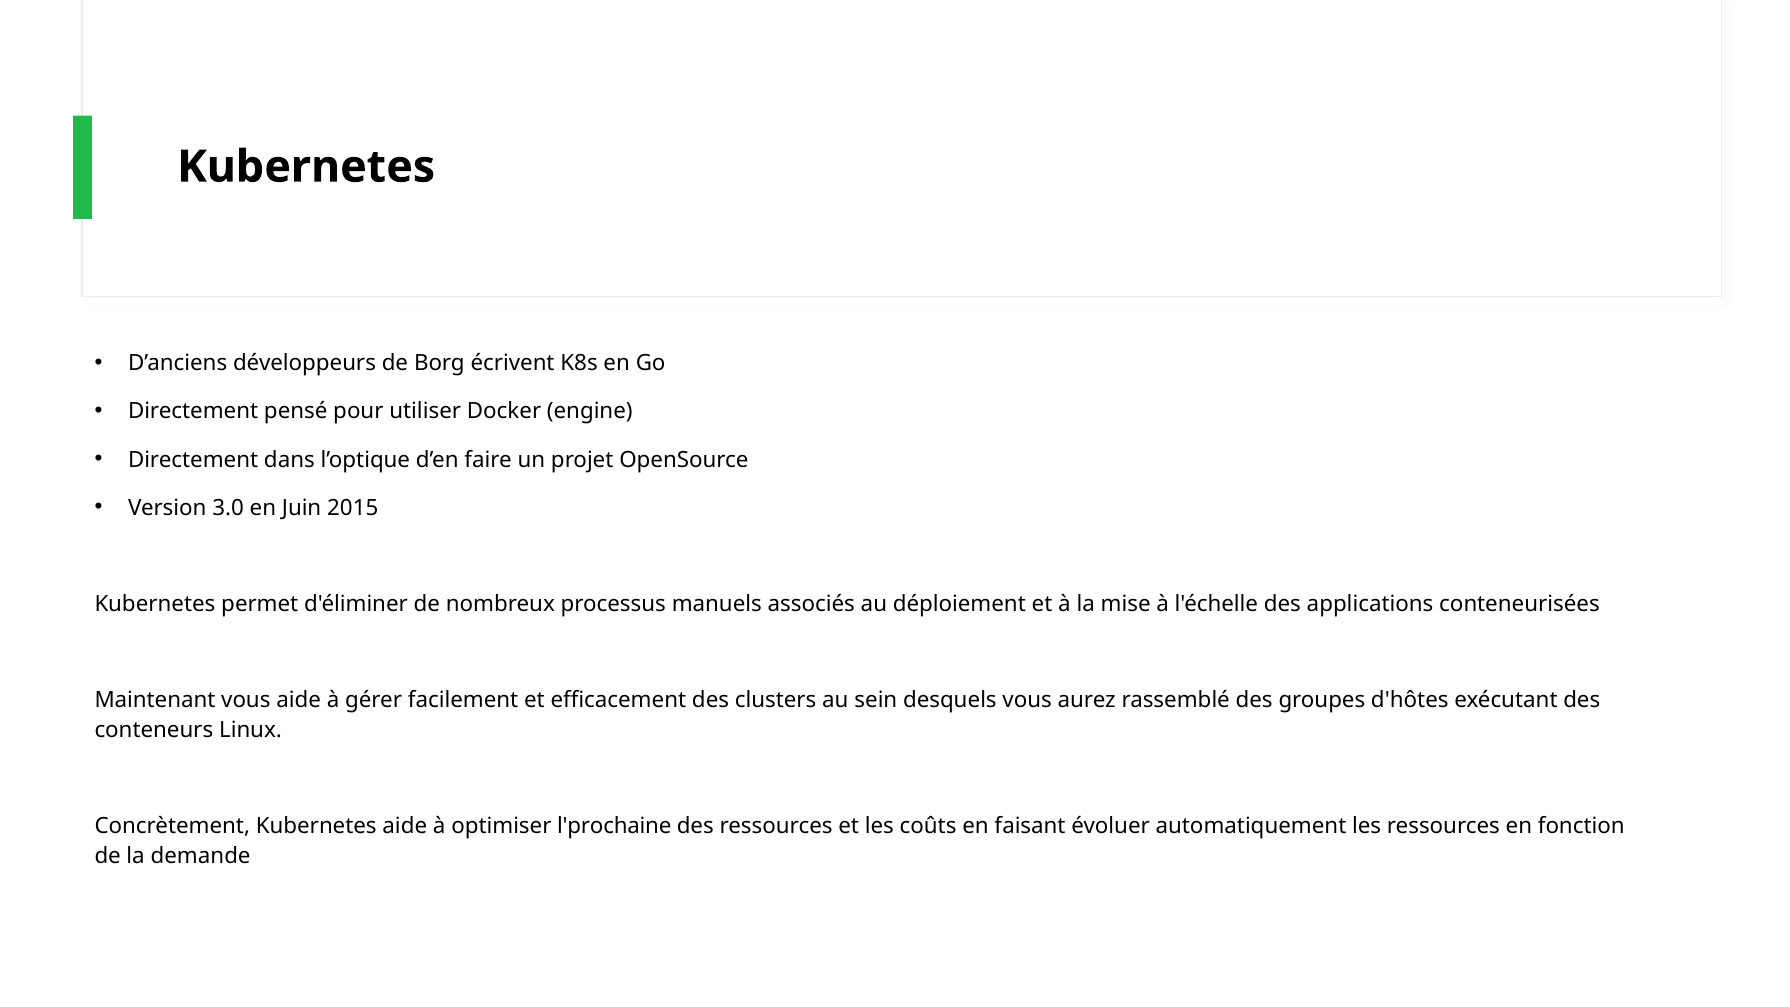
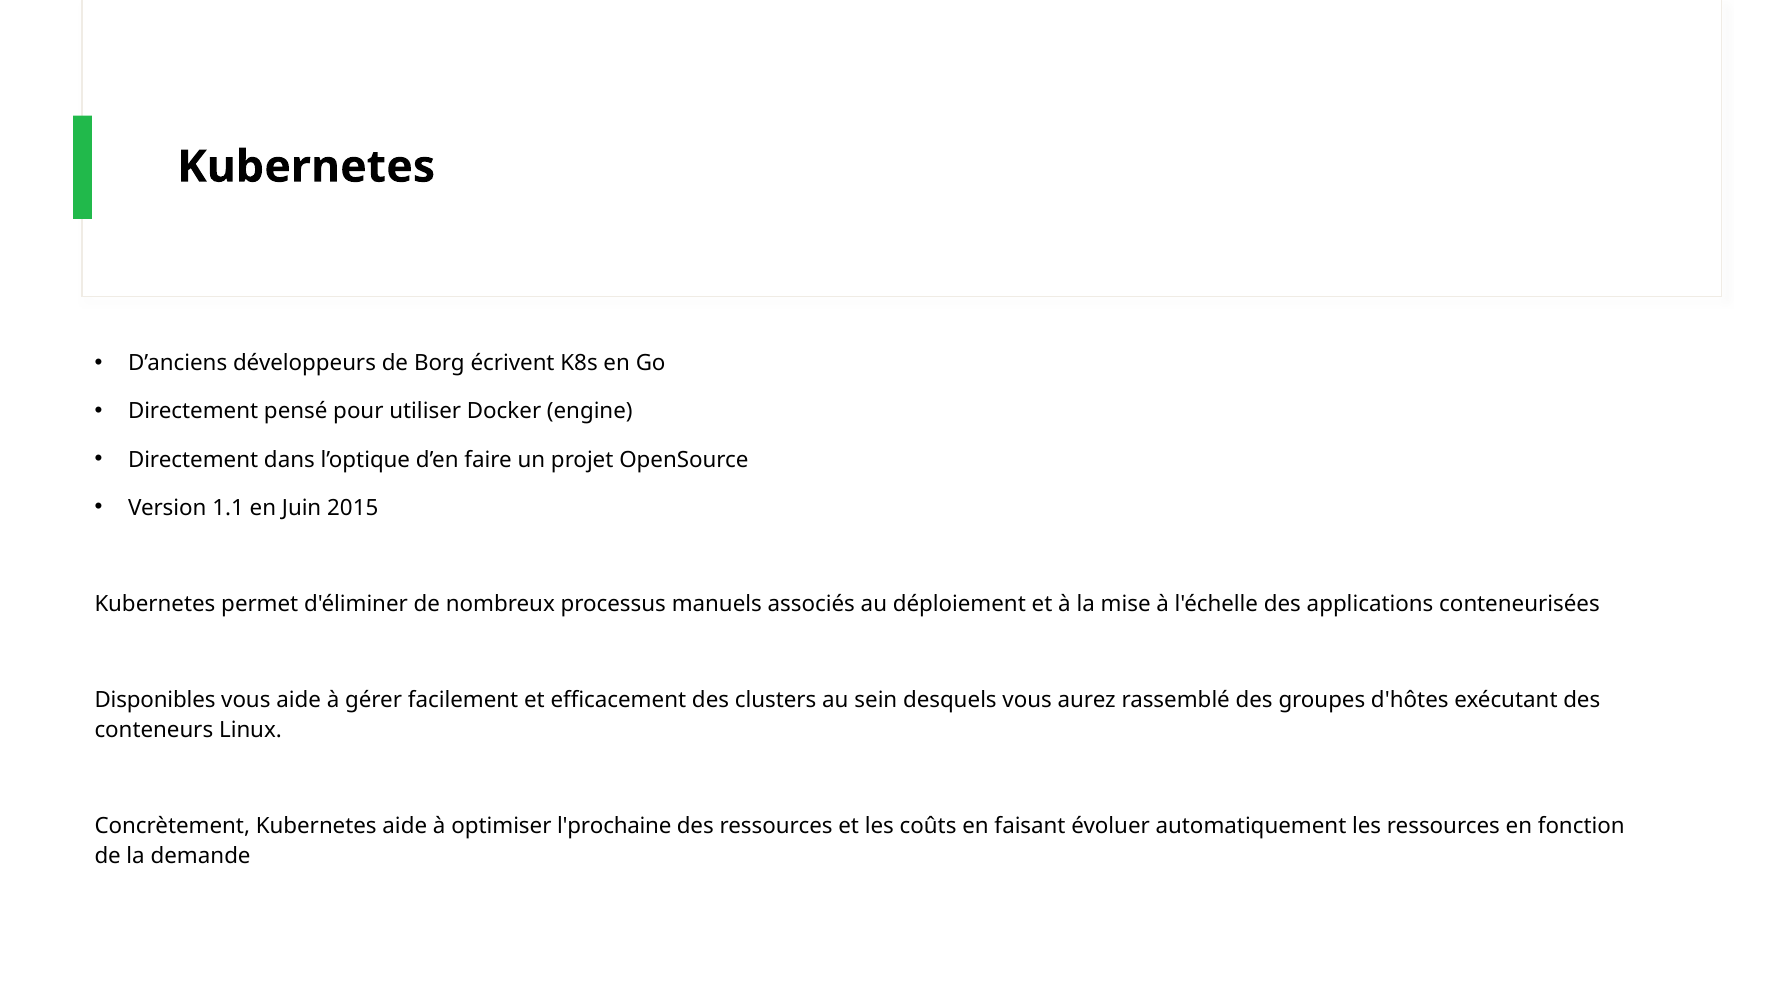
3.0: 3.0 -> 1.1
Maintenant: Maintenant -> Disponibles
